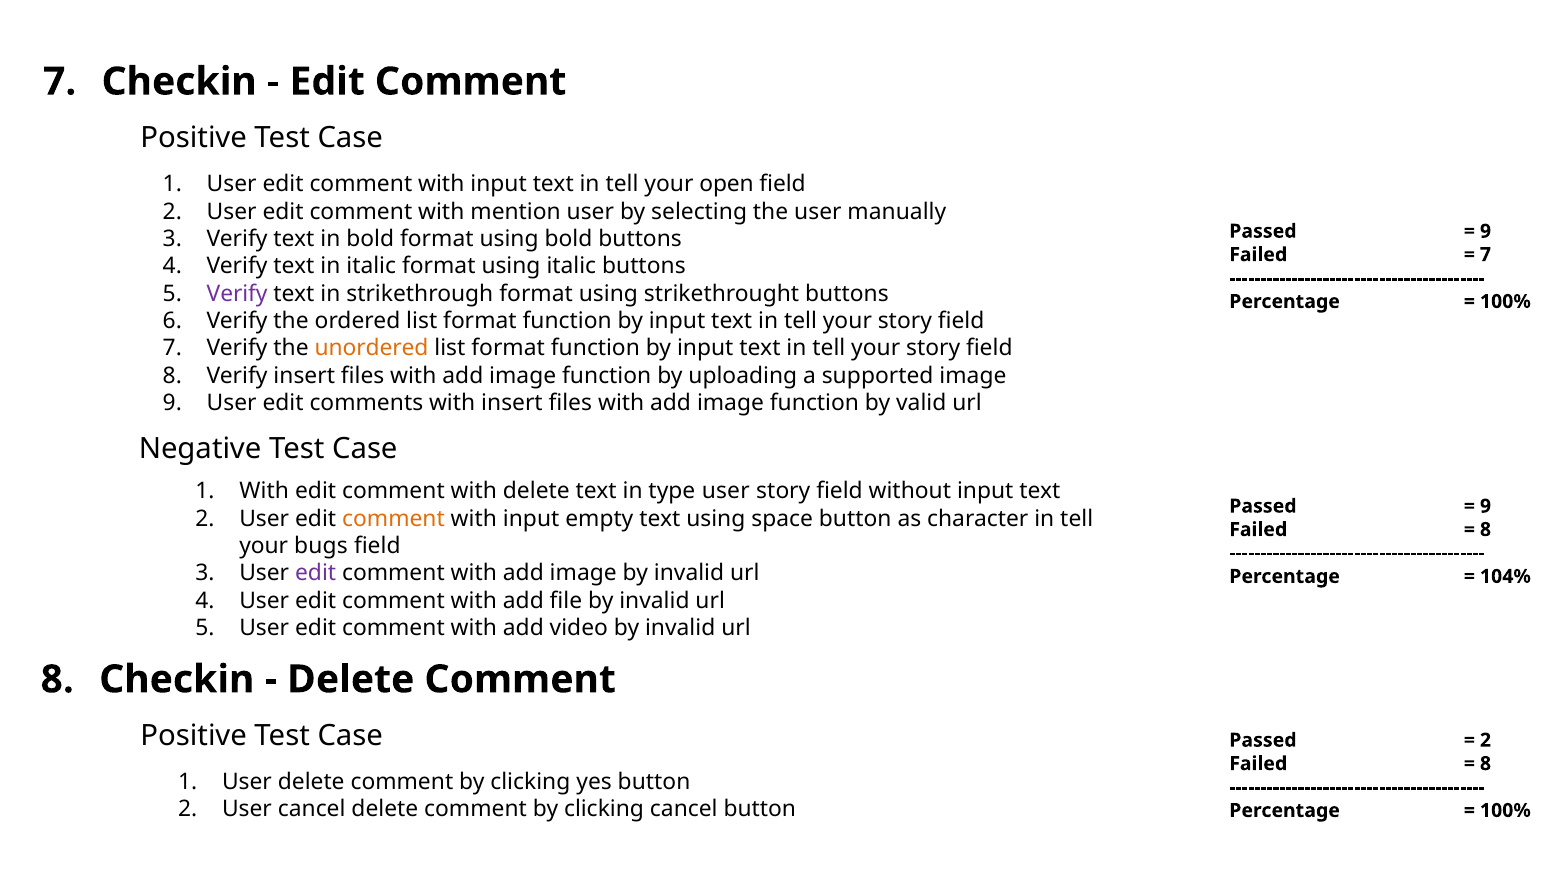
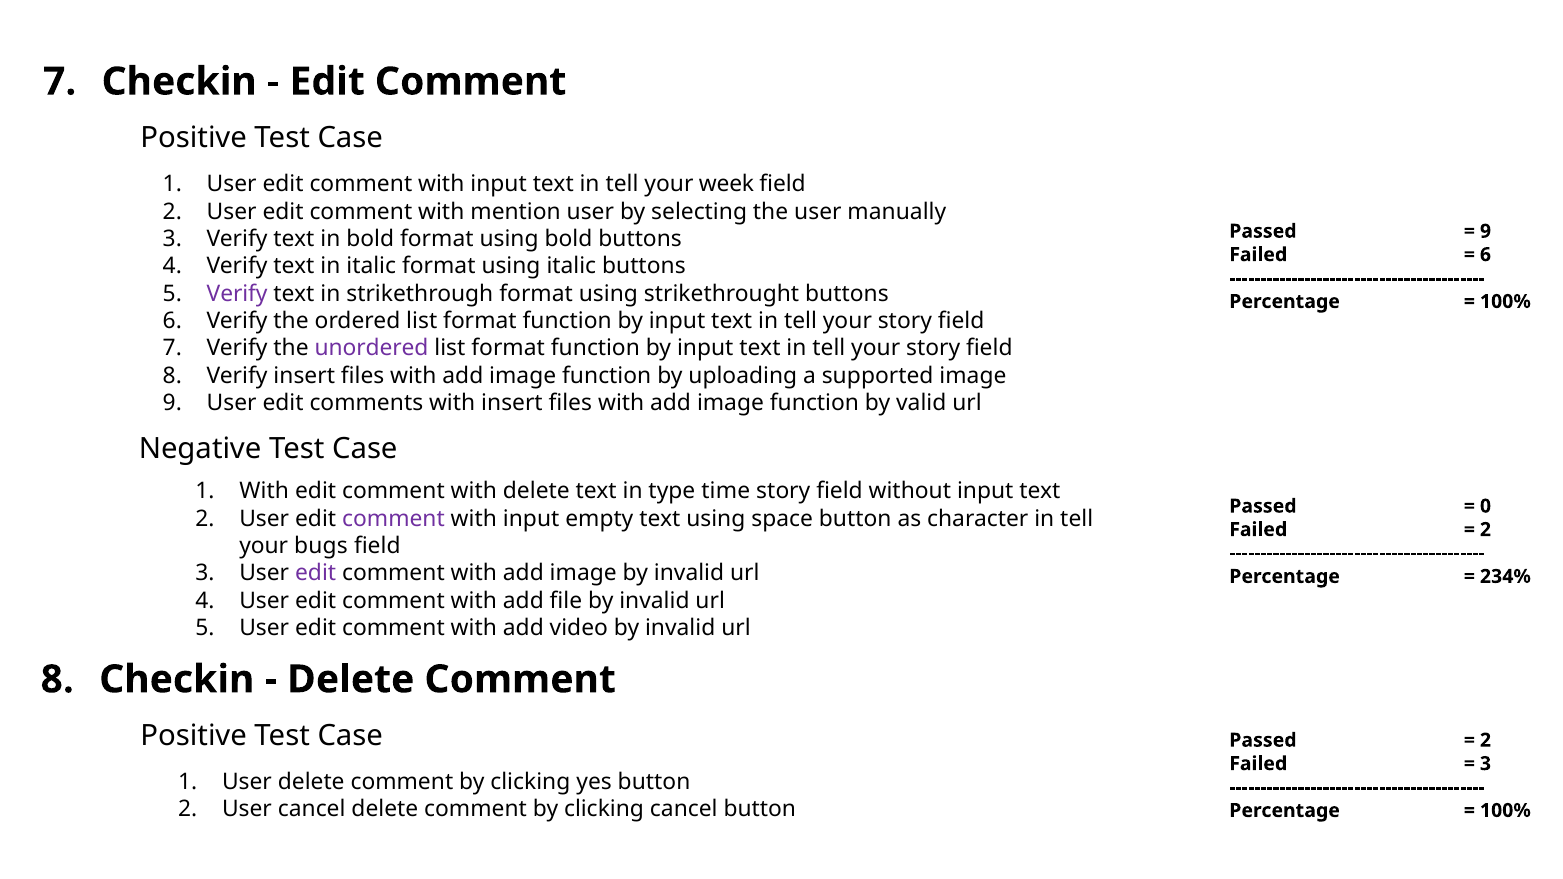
open: open -> week
7 at (1485, 255): 7 -> 6
unordered colour: orange -> purple
type user: user -> time
9 at (1485, 506): 9 -> 0
comment at (393, 519) colour: orange -> purple
8 at (1485, 530): 8 -> 2
104%: 104% -> 234%
8 at (1485, 764): 8 -> 3
